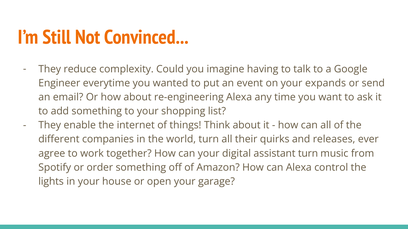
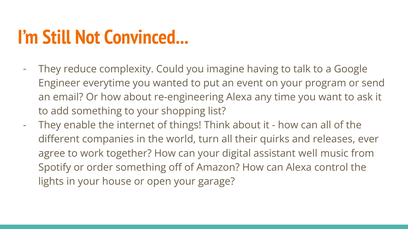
expands: expands -> program
assistant turn: turn -> well
